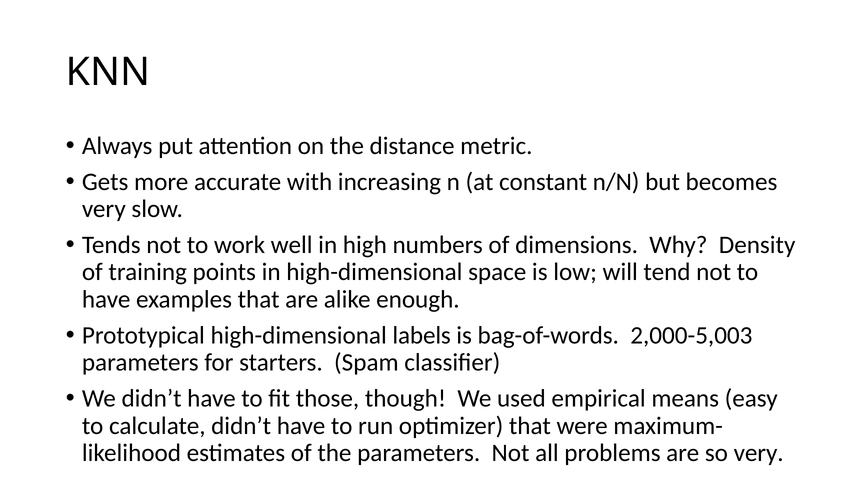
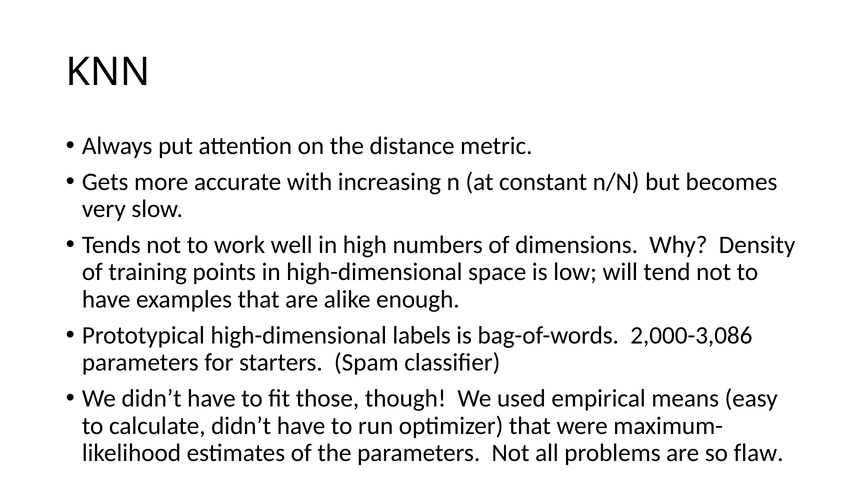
2,000-5,003: 2,000-5,003 -> 2,000-3,086
so very: very -> flaw
